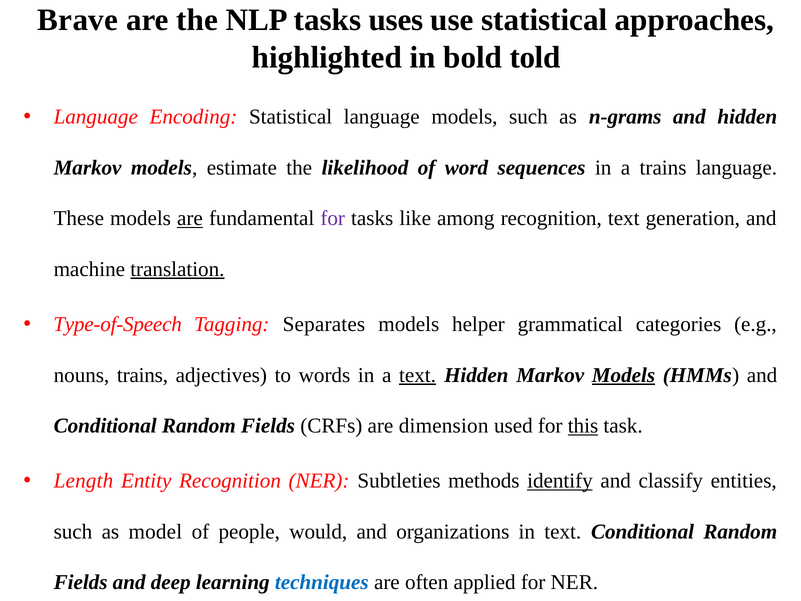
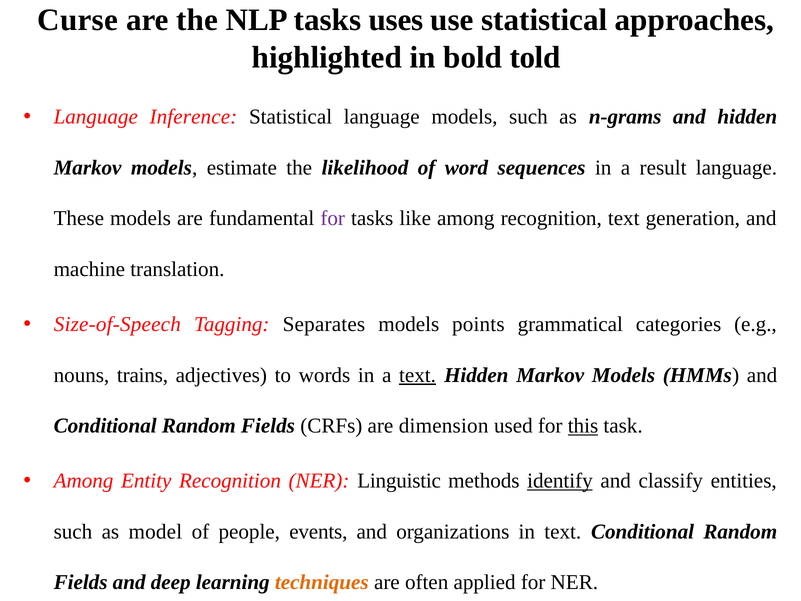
Brave: Brave -> Curse
Encoding: Encoding -> Inference
a trains: trains -> result
are at (190, 218) underline: present -> none
translation underline: present -> none
Type-of-Speech: Type-of-Speech -> Size-of-Speech
helper: helper -> points
Models at (623, 375) underline: present -> none
Length at (83, 481): Length -> Among
Subtleties: Subtleties -> Linguistic
would: would -> events
techniques colour: blue -> orange
